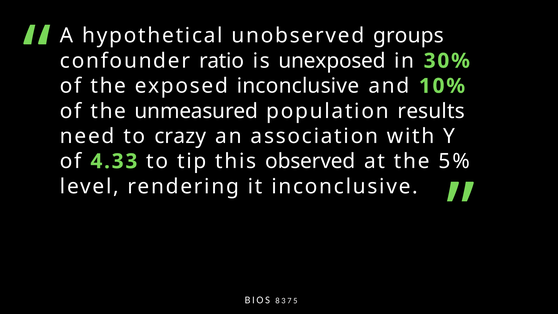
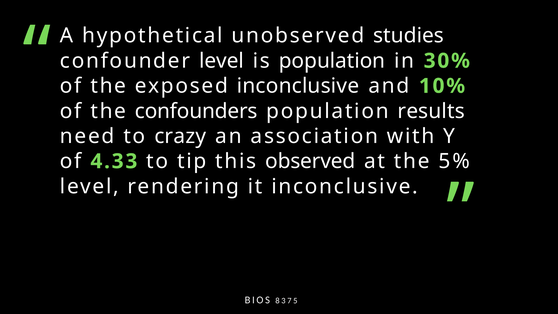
groups: groups -> studies
confounder ratio: ratio -> level
is unexposed: unexposed -> population
unmeasured: unmeasured -> confounders
